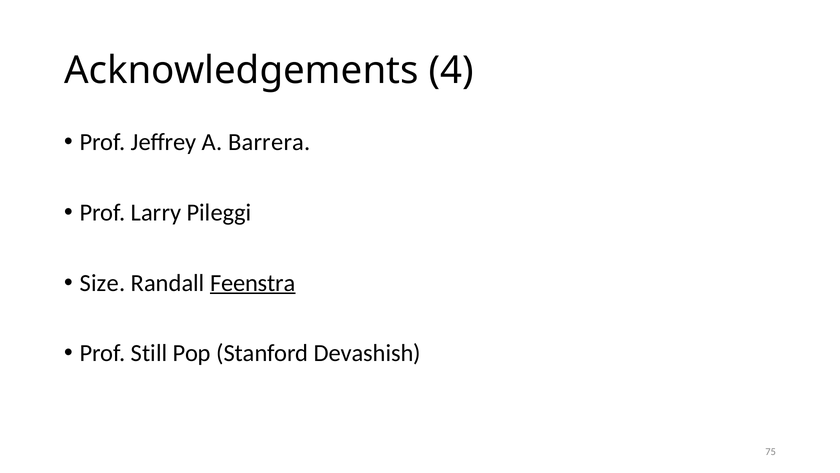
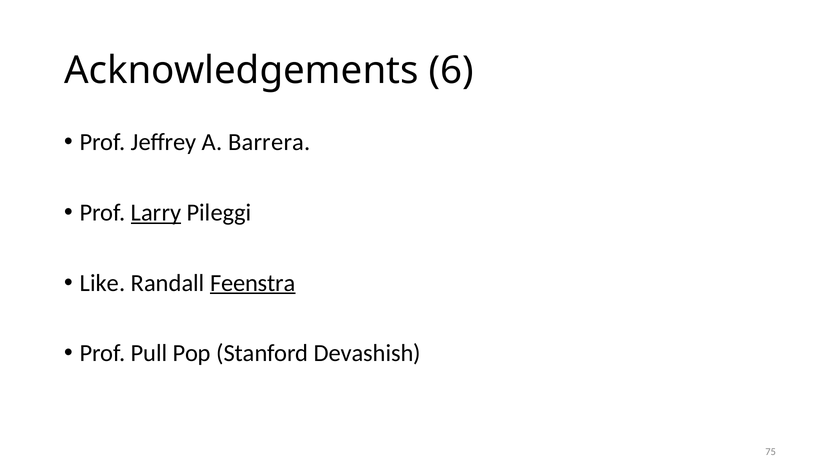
4: 4 -> 6
Larry underline: none -> present
Size: Size -> Like
Still: Still -> Pull
